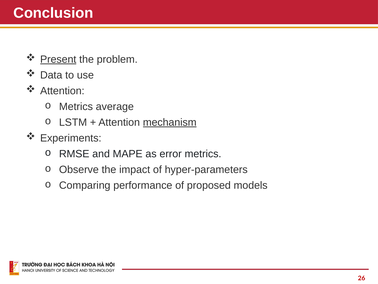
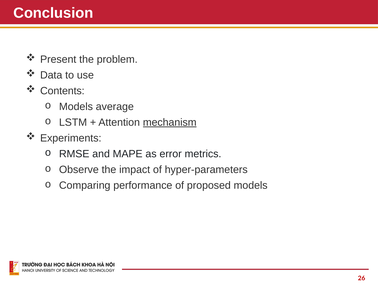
Present underline: present -> none
Attention at (62, 91): Attention -> Contents
Metrics at (76, 106): Metrics -> Models
